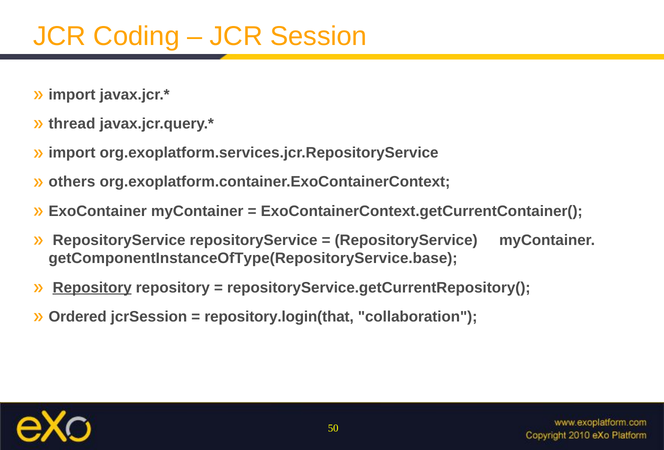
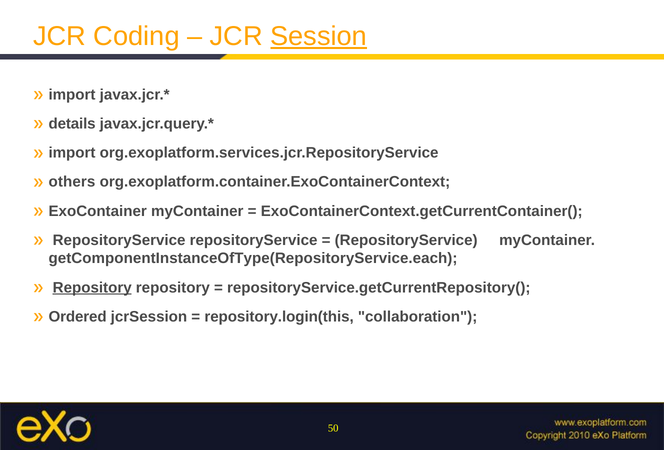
Session underline: none -> present
thread: thread -> details
getComponentInstanceOfType(RepositoryService.base: getComponentInstanceOfType(RepositoryService.base -> getComponentInstanceOfType(RepositoryService.each
repository.login(that: repository.login(that -> repository.login(this
